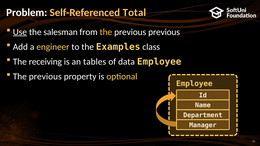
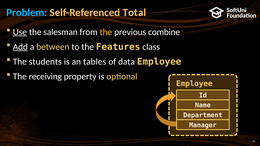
Problem colour: white -> light blue
previous previous: previous -> combine
Add underline: none -> present
engineer: engineer -> between
Examples: Examples -> Features
receiving: receiving -> students
previous at (45, 77): previous -> receiving
